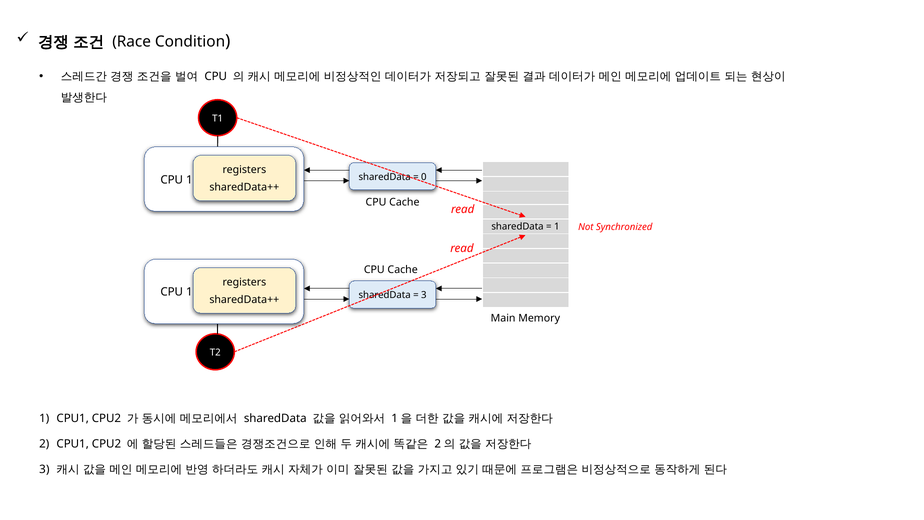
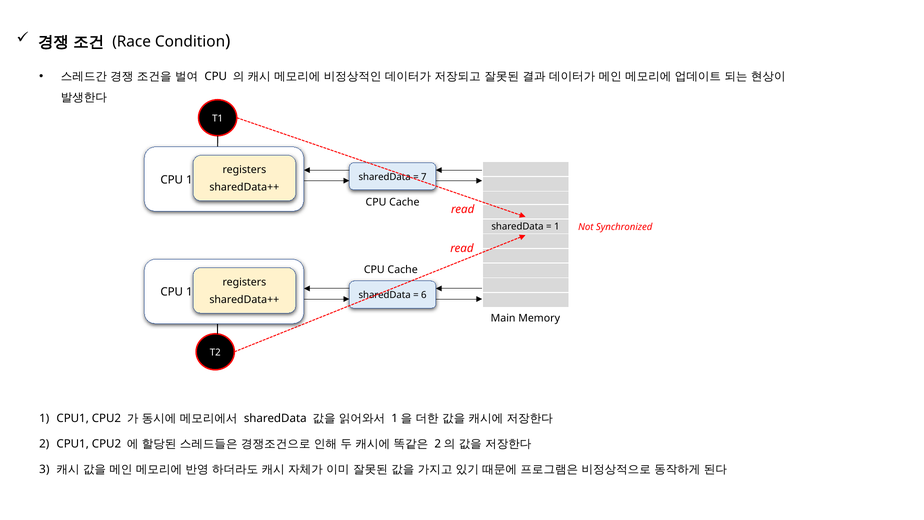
0: 0 -> 7
3 at (424, 295): 3 -> 6
